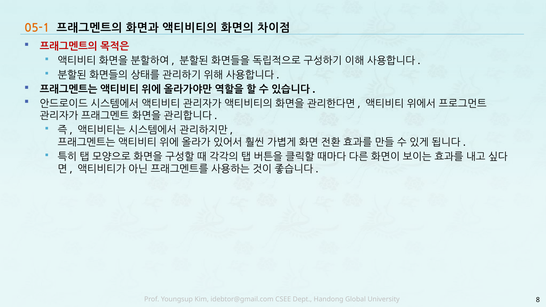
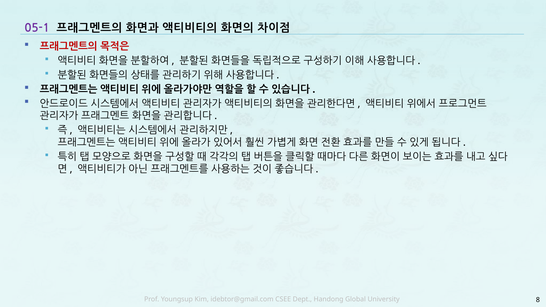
05-1 colour: orange -> purple
